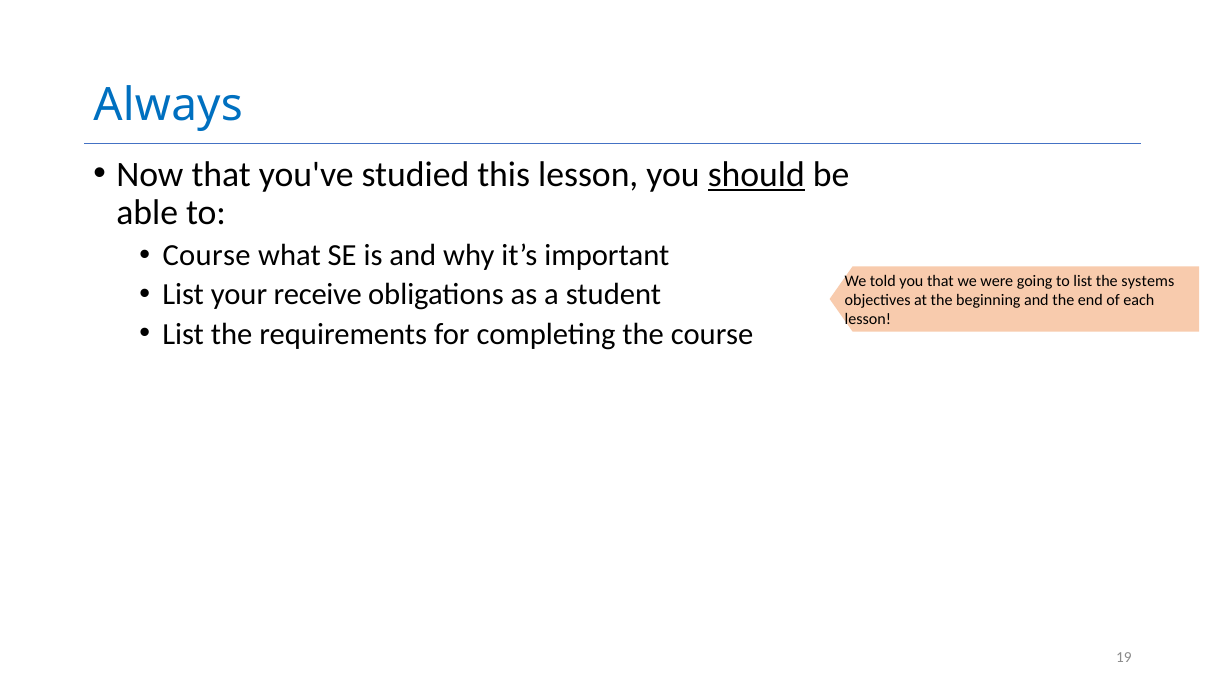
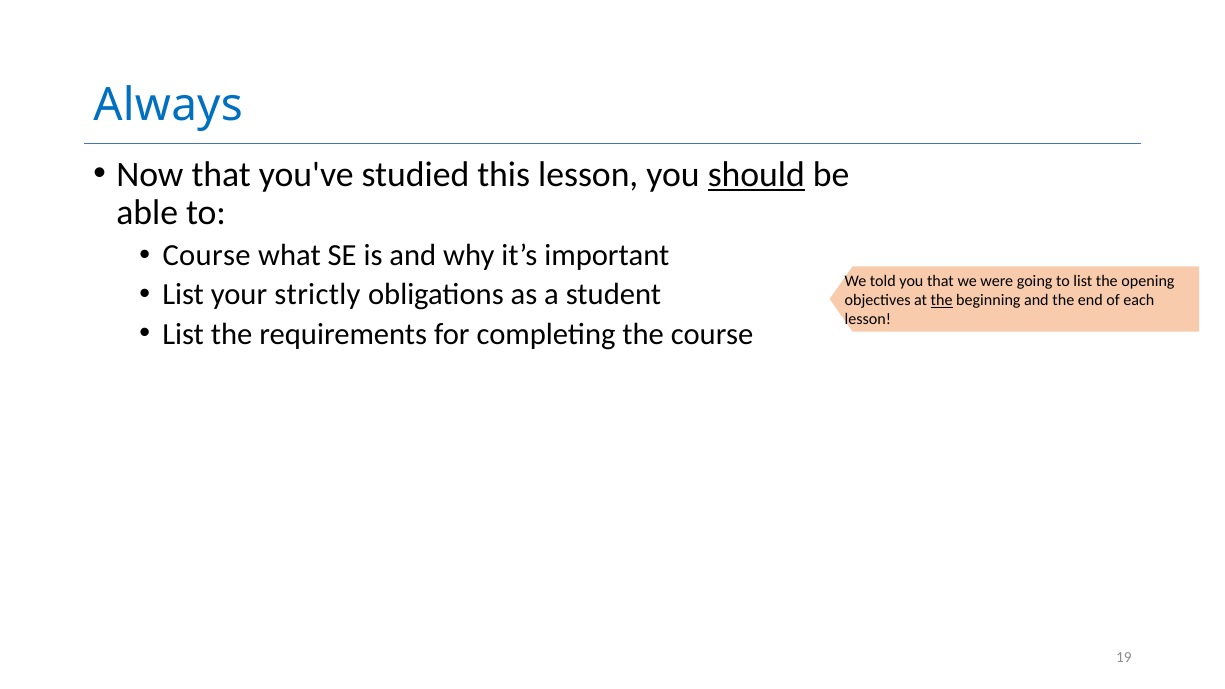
systems: systems -> opening
receive: receive -> strictly
the at (942, 300) underline: none -> present
